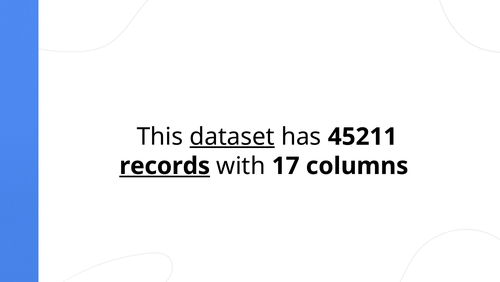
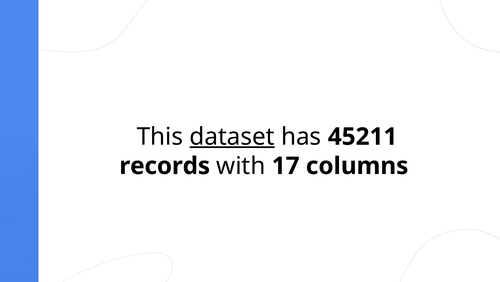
records underline: present -> none
